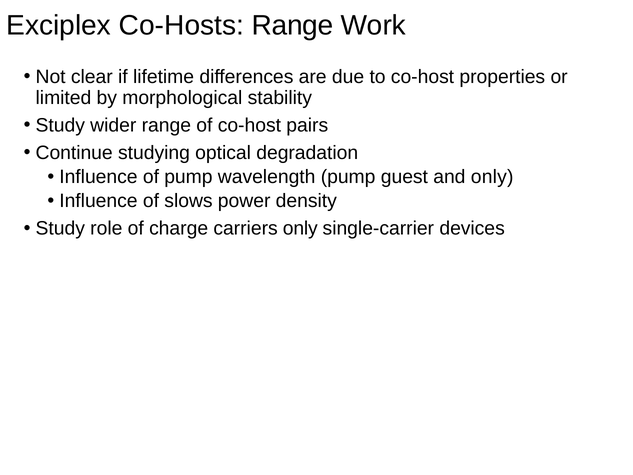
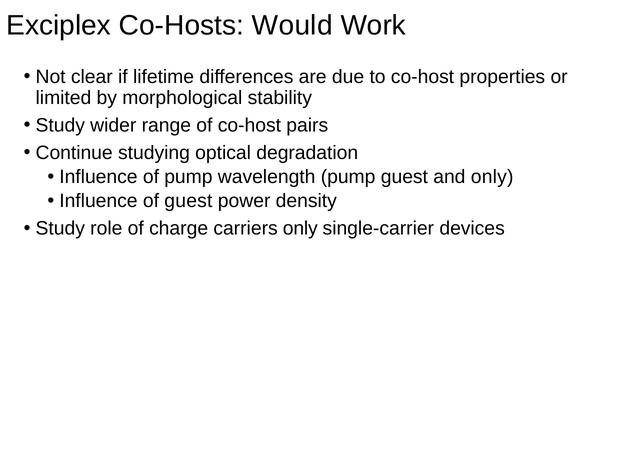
Co-Hosts Range: Range -> Would
of slows: slows -> guest
